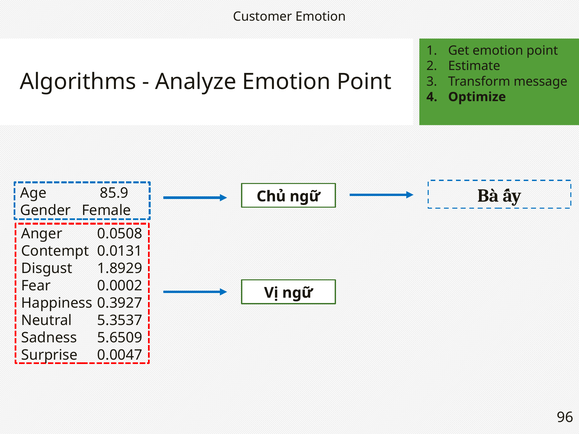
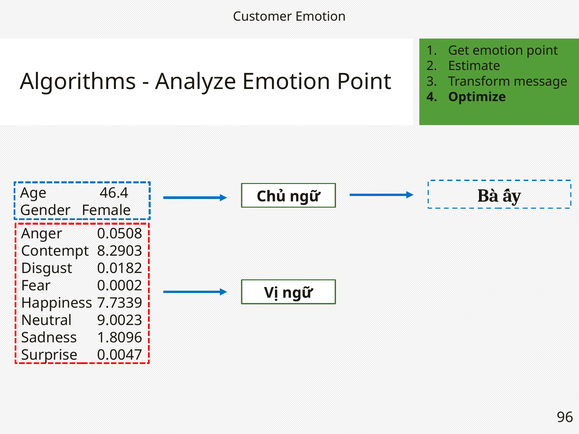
85.9: 85.9 -> 46.4
0.0131: 0.0131 -> 8.2903
1.8929: 1.8929 -> 0.0182
0.3927: 0.3927 -> 7.7339
5.3537: 5.3537 -> 9.0023
5.6509: 5.6509 -> 1.8096
